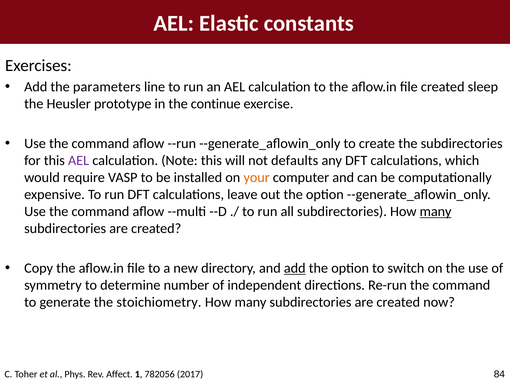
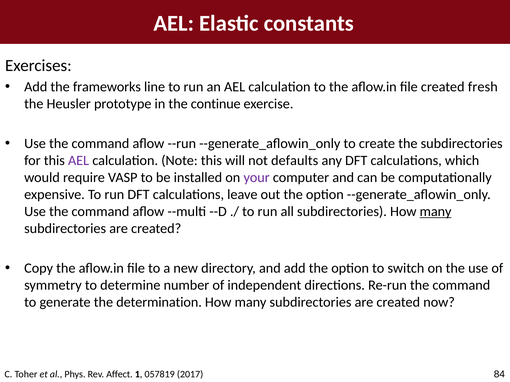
parameters: parameters -> frameworks
sleep: sleep -> fresh
your colour: orange -> purple
add at (295, 269) underline: present -> none
stoichiometry: stoichiometry -> determination
782056: 782056 -> 057819
